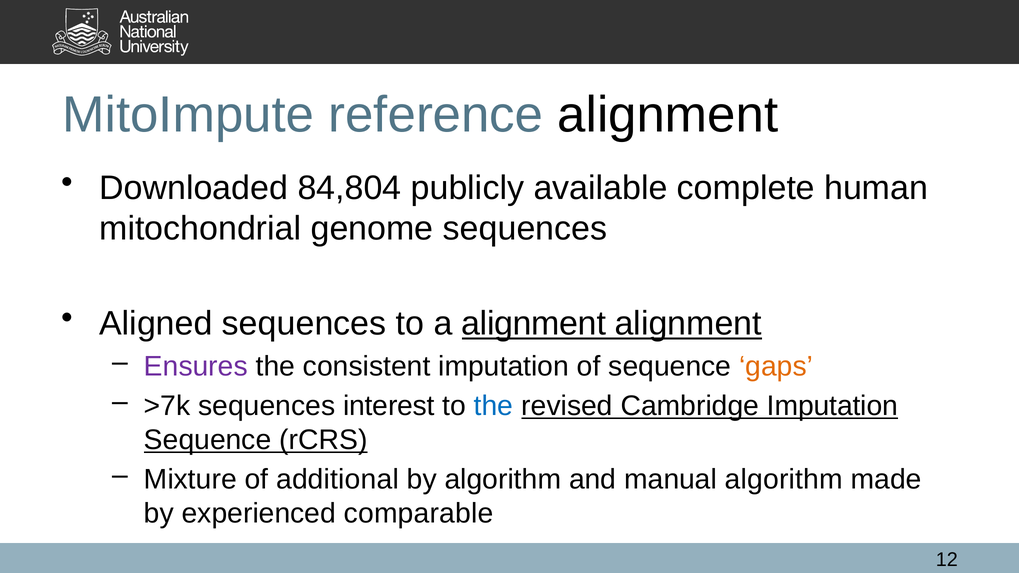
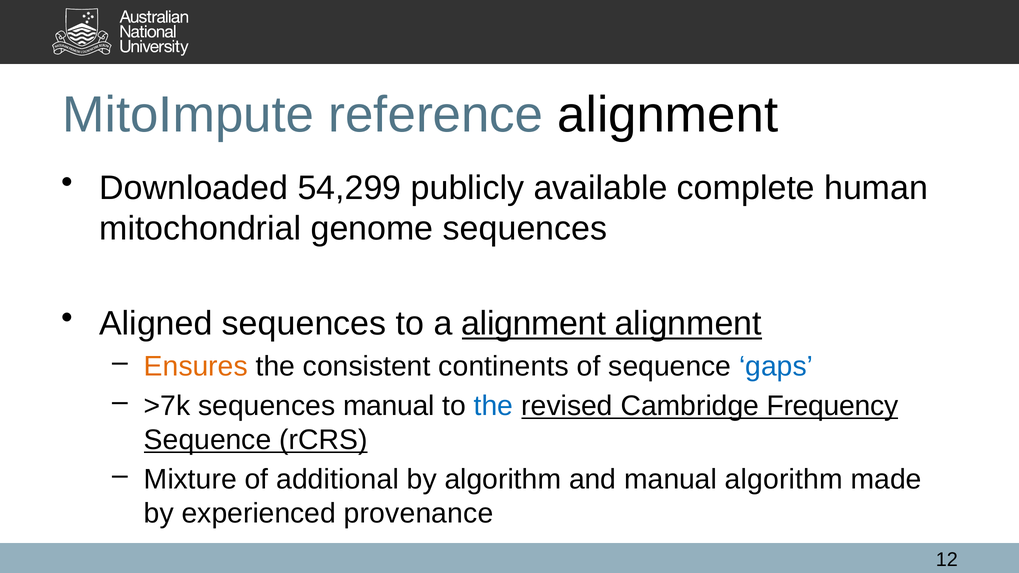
84,804: 84,804 -> 54,299
Ensures colour: purple -> orange
consistent imputation: imputation -> continents
gaps colour: orange -> blue
sequences interest: interest -> manual
Cambridge Imputation: Imputation -> Frequency
comparable: comparable -> provenance
